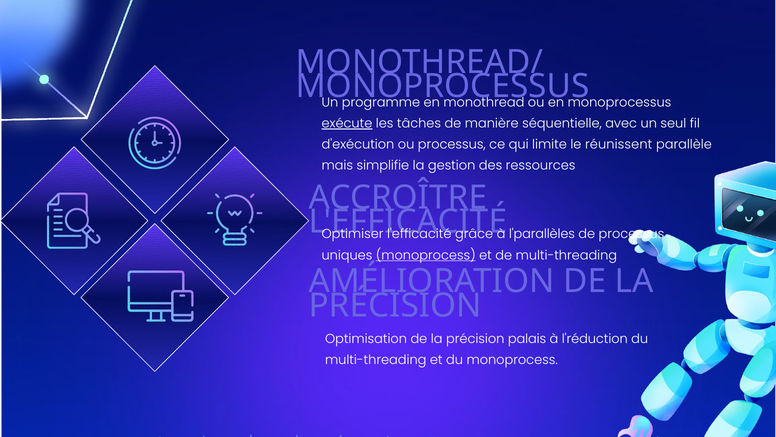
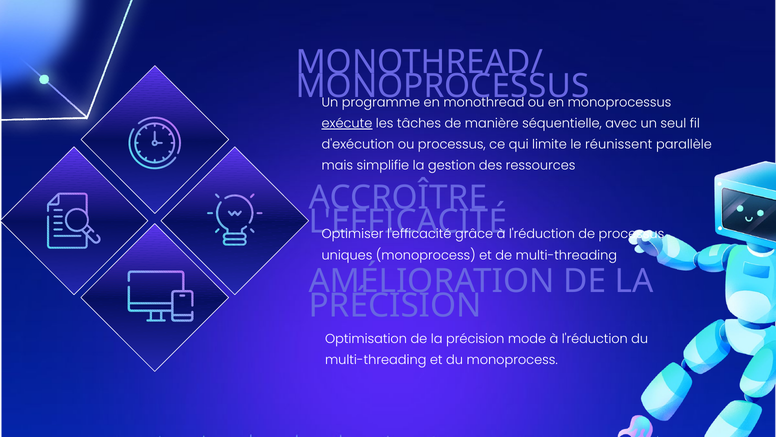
l'parallèles at (542, 234): l'parallèles -> l'réduction
monoprocess at (426, 255) underline: present -> none
palais: palais -> mode
